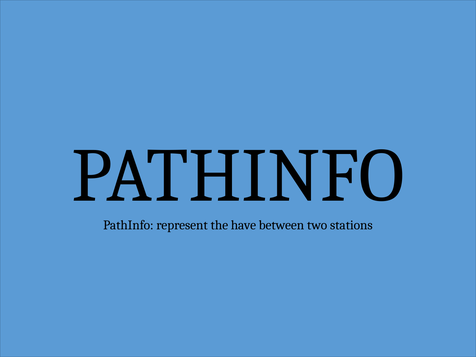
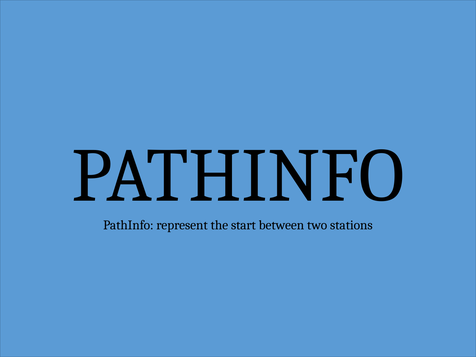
have: have -> start
